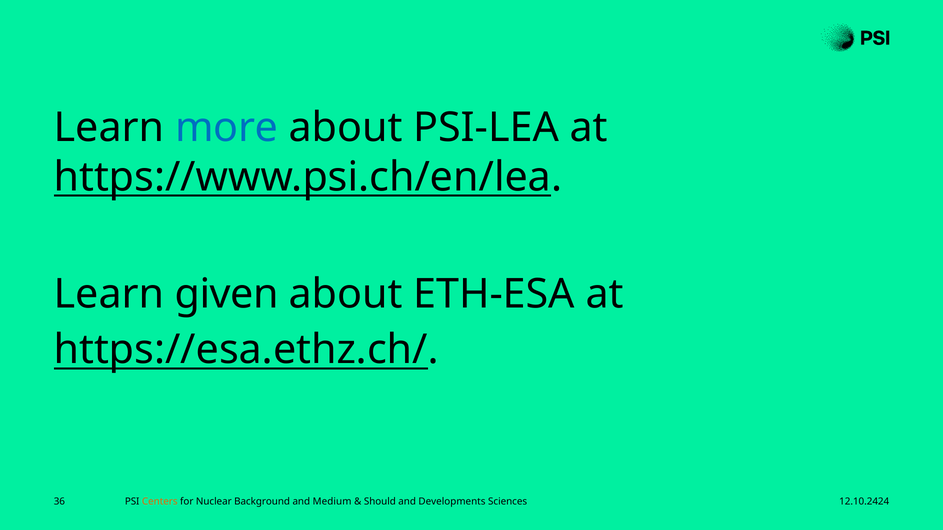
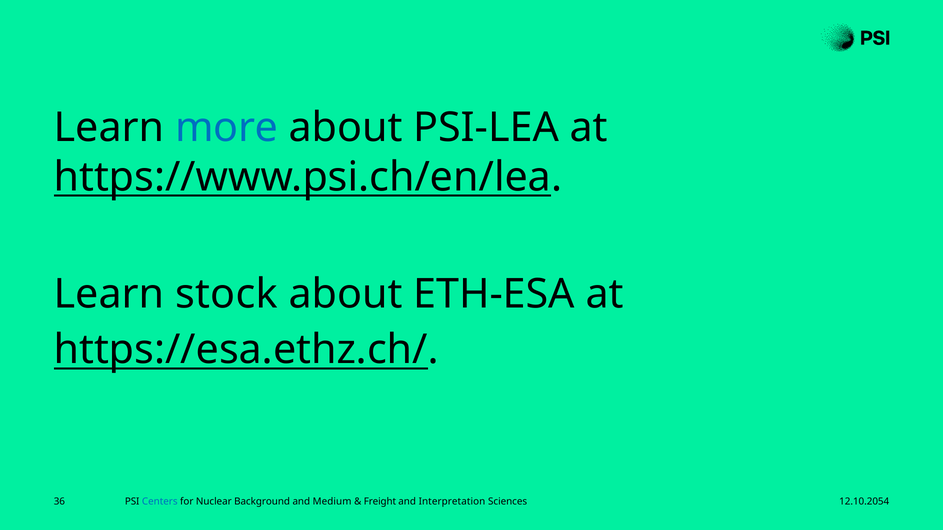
given: given -> stock
Centers colour: orange -> blue
Should: Should -> Freight
Developments: Developments -> Interpretation
12.10.2424: 12.10.2424 -> 12.10.2054
